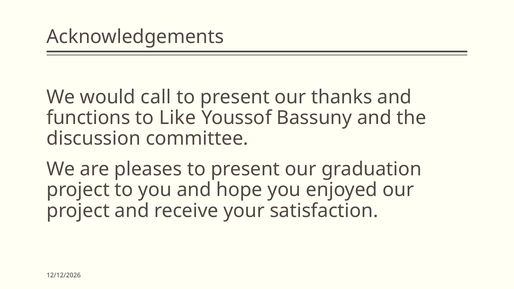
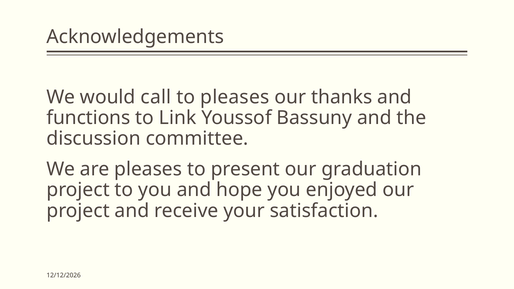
present at (235, 97): present -> pleases
Like: Like -> Link
